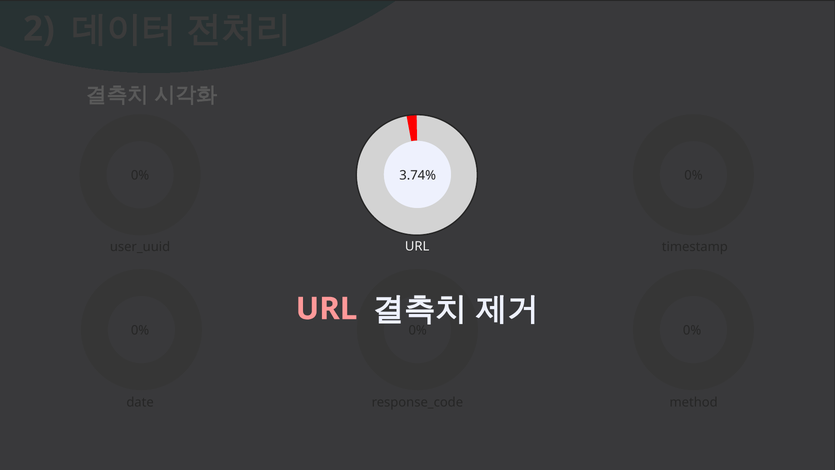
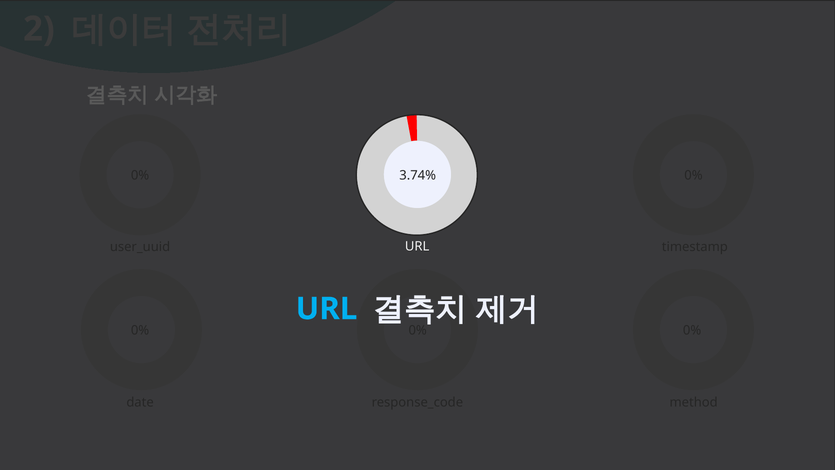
URL at (326, 309) colour: pink -> light blue
